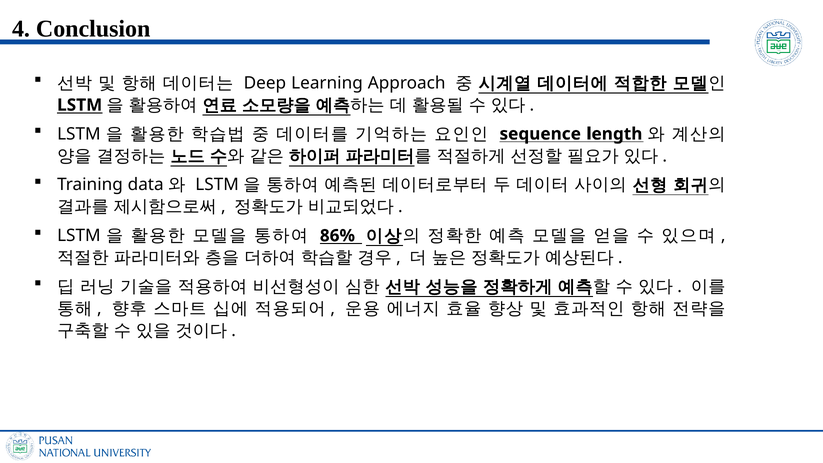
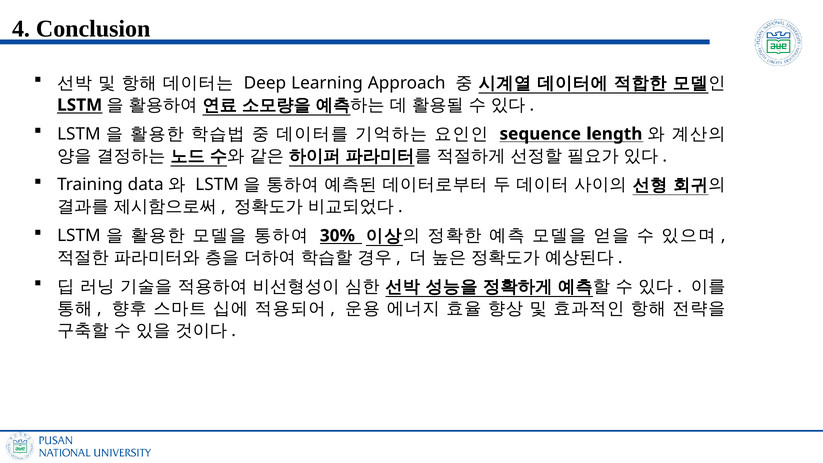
86%: 86% -> 30%
